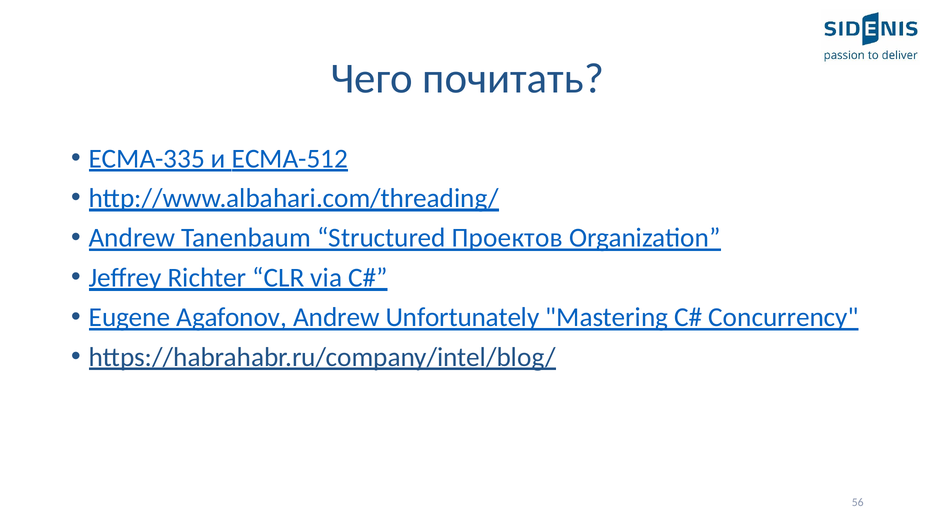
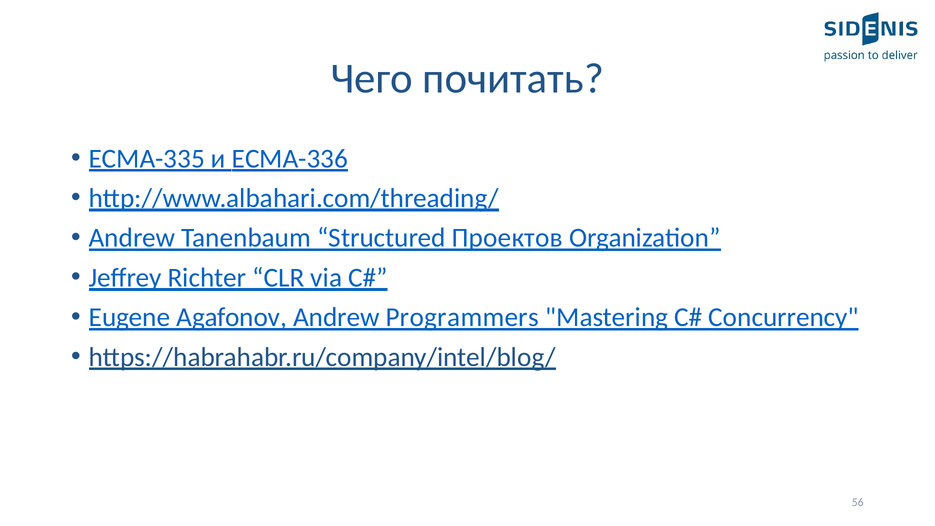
ECMA-512: ECMA-512 -> ECMA-336
Unfortunately: Unfortunately -> Programmers
